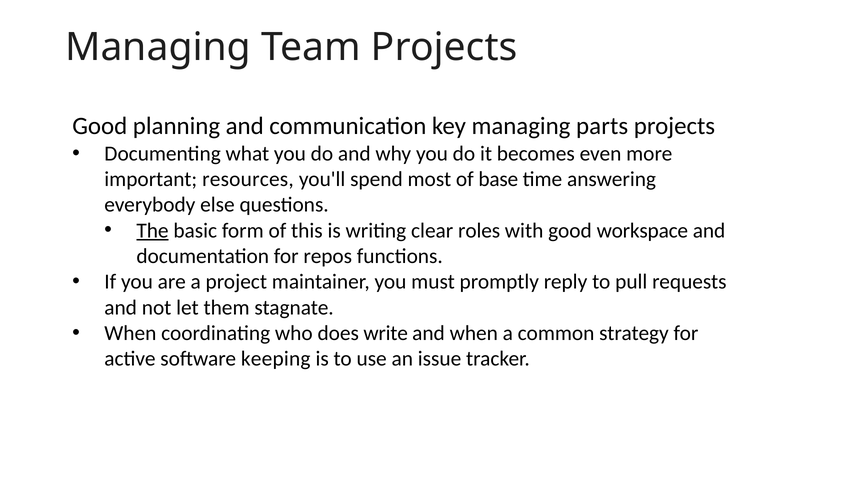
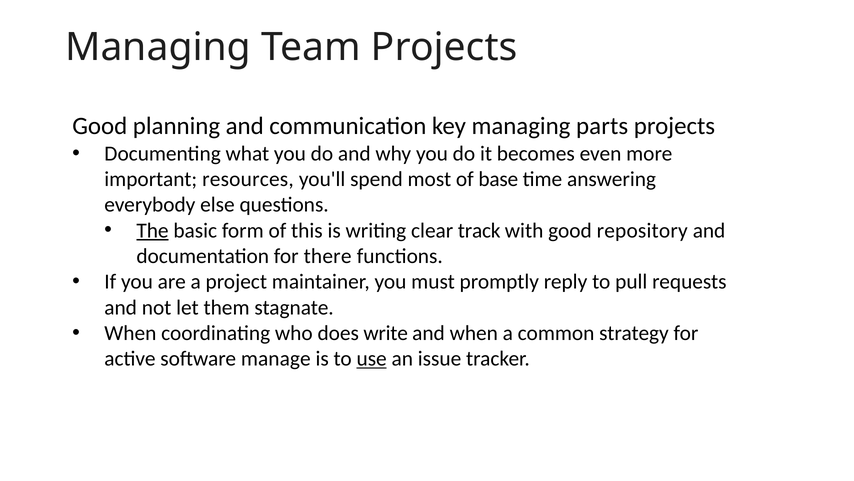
roles: roles -> track
workspace: workspace -> repository
repos: repos -> there
keeping: keeping -> manage
use underline: none -> present
